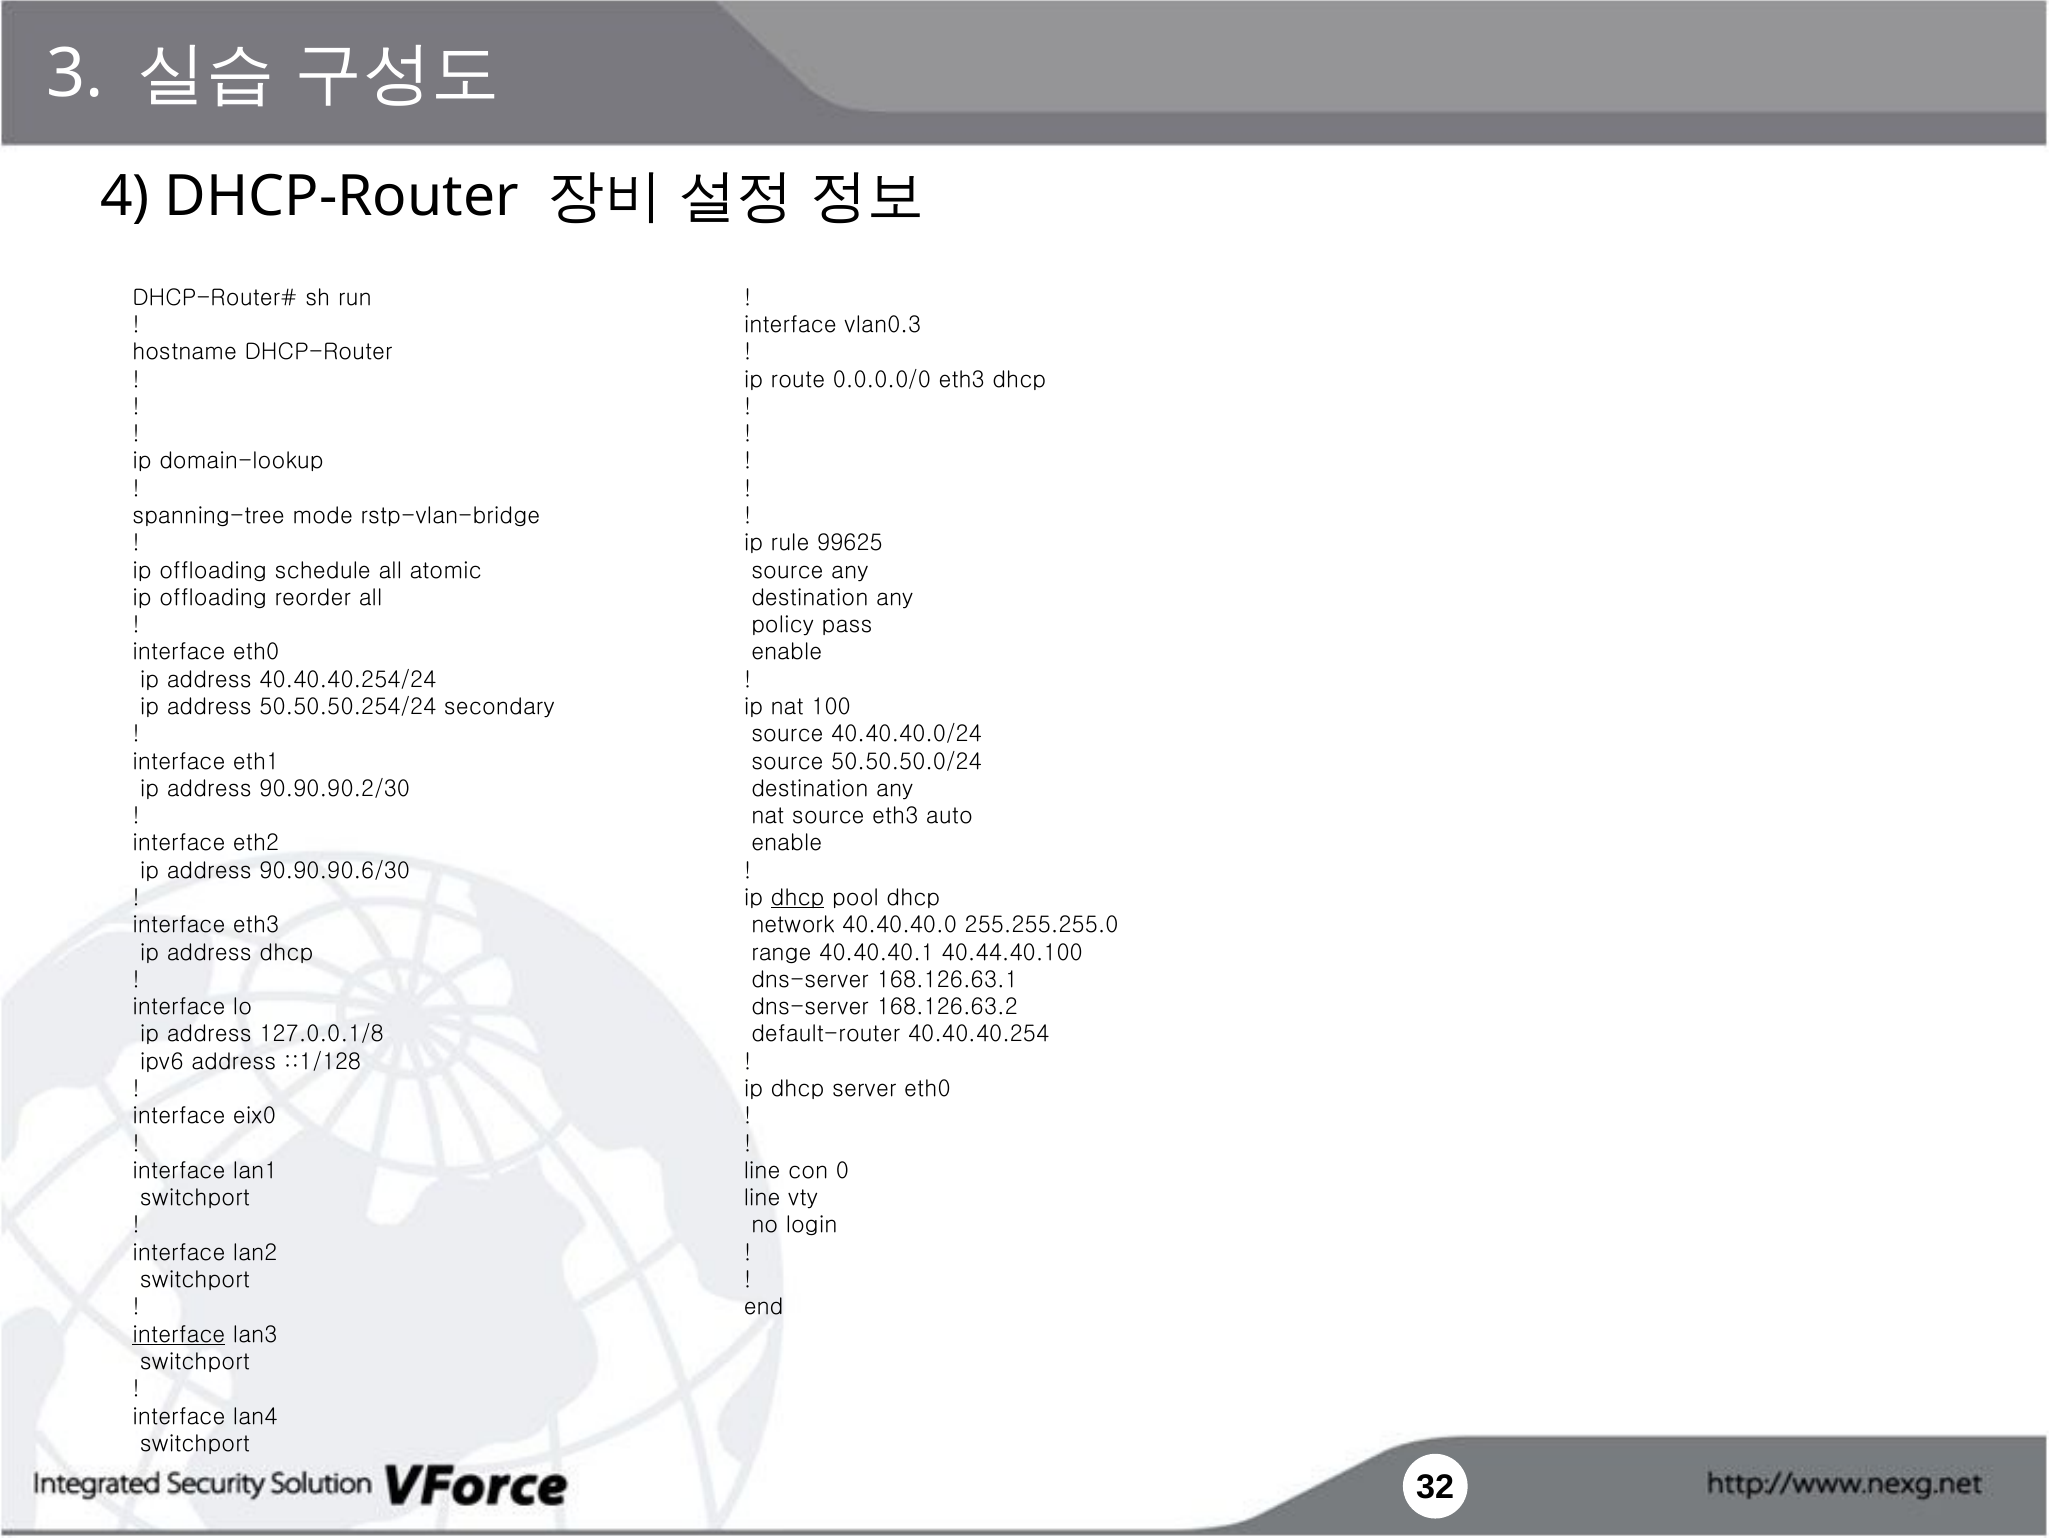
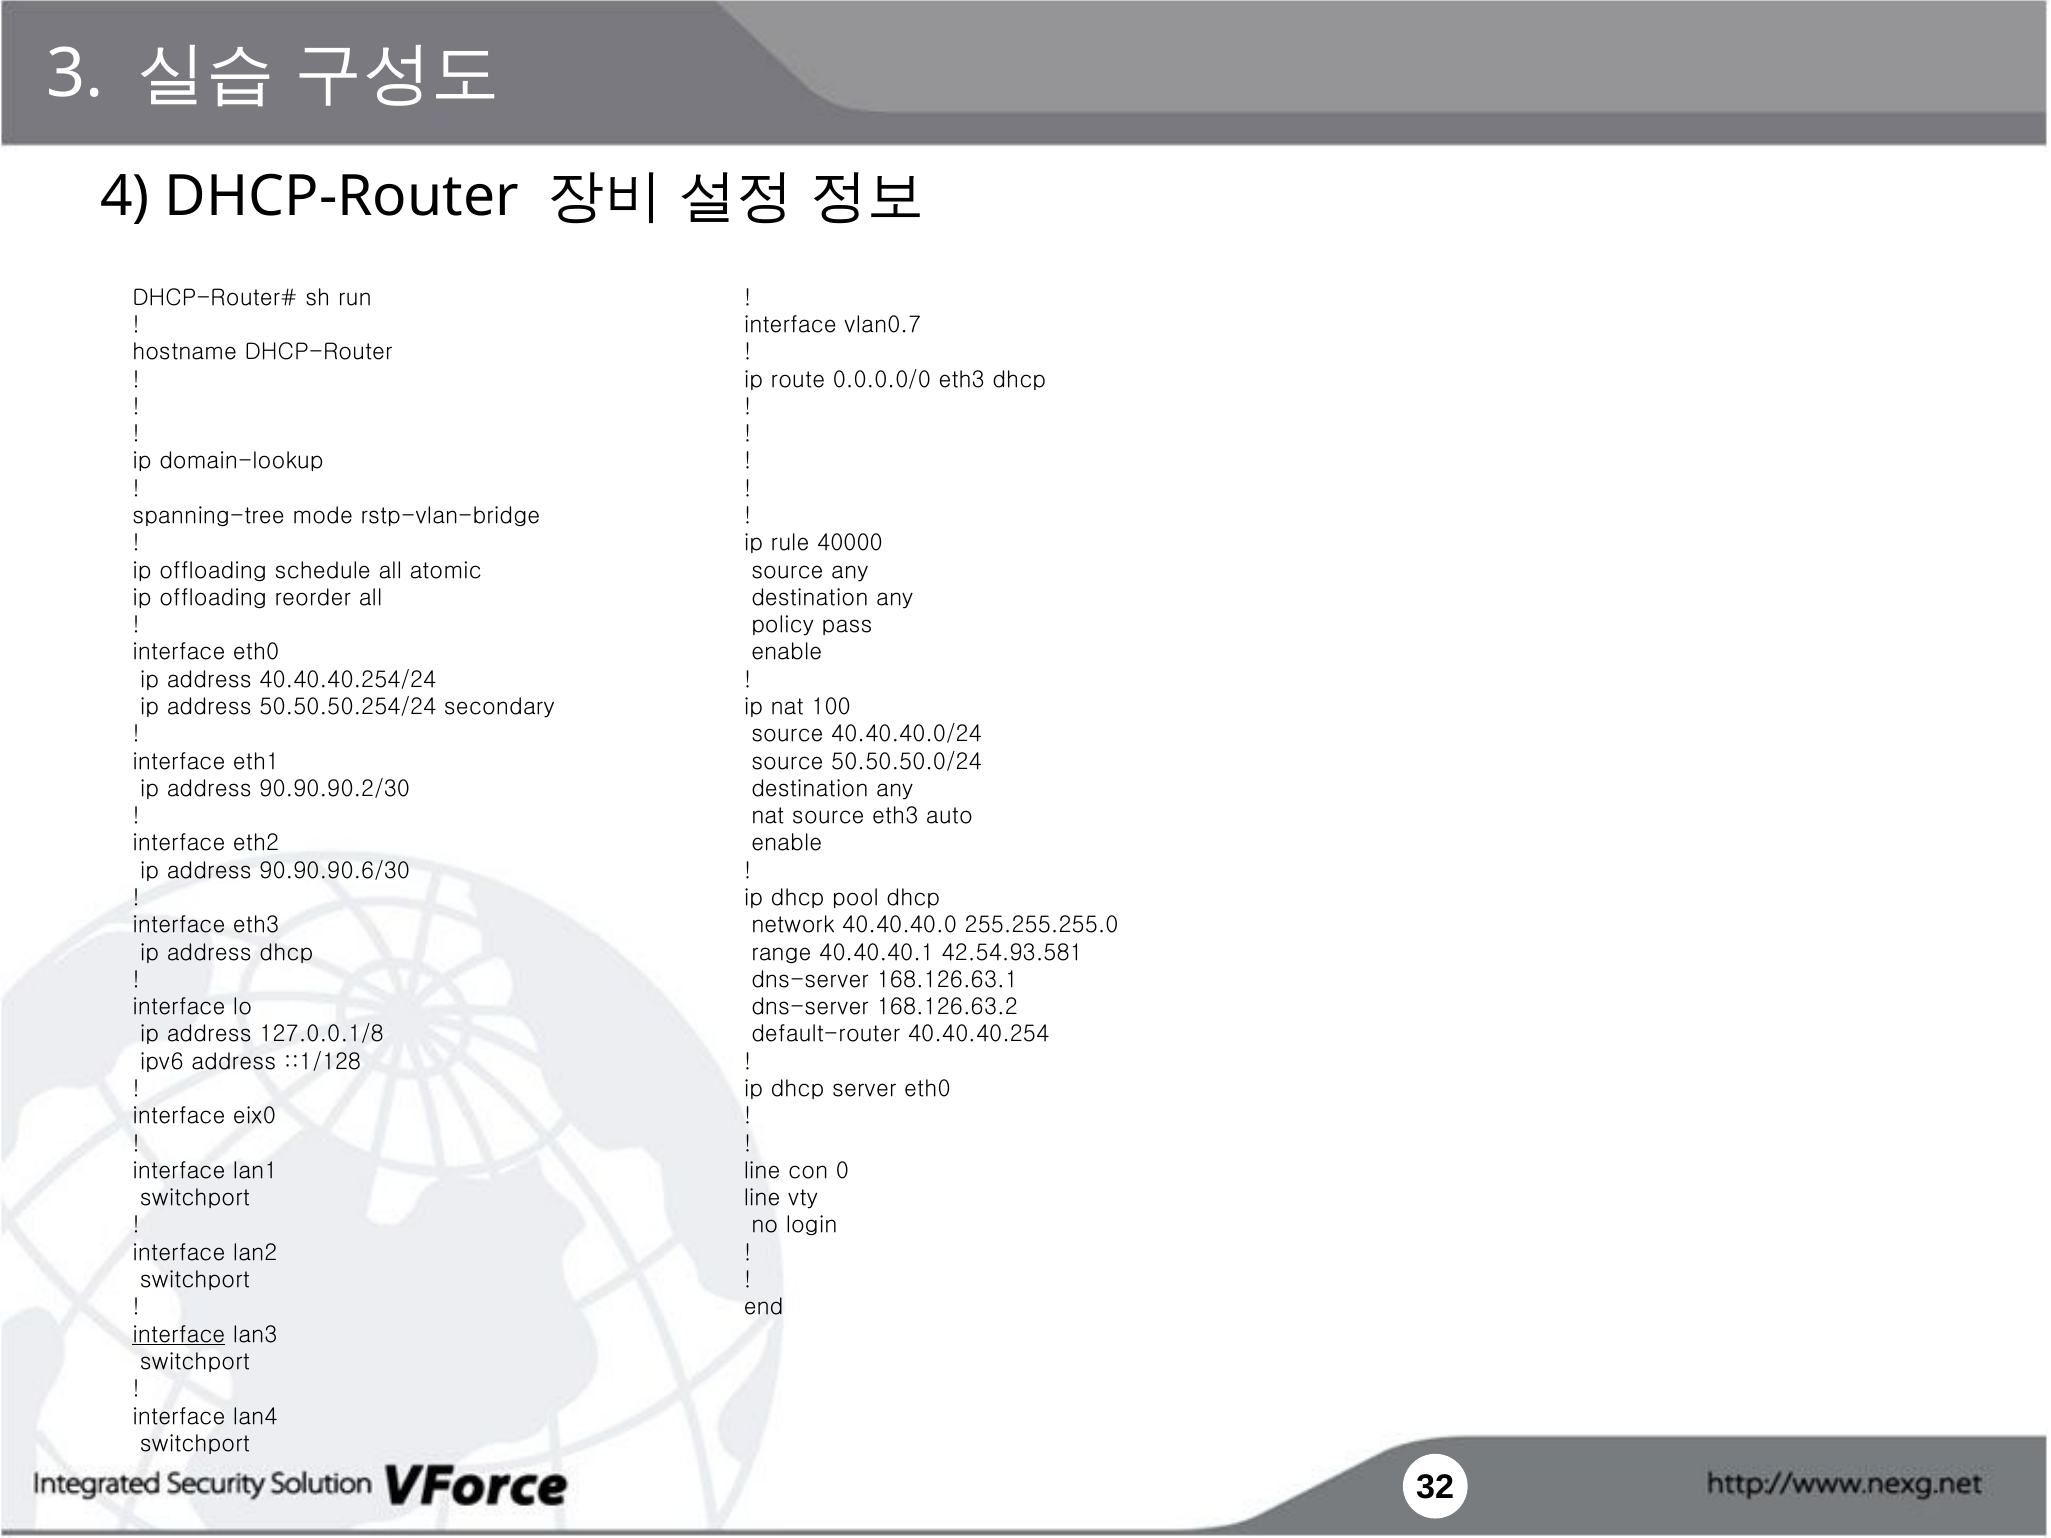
vlan0.3: vlan0.3 -> vlan0.7
99625: 99625 -> 40000
dhcp at (798, 898) underline: present -> none
40.44.40.100: 40.44.40.100 -> 42.54.93.581
